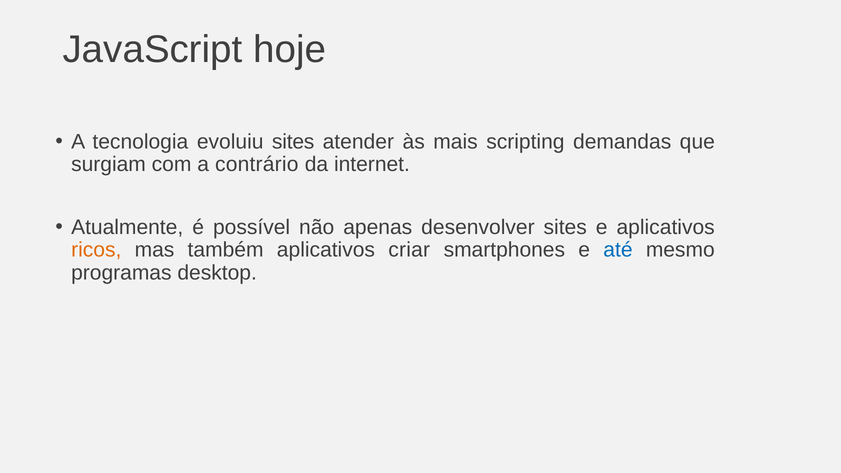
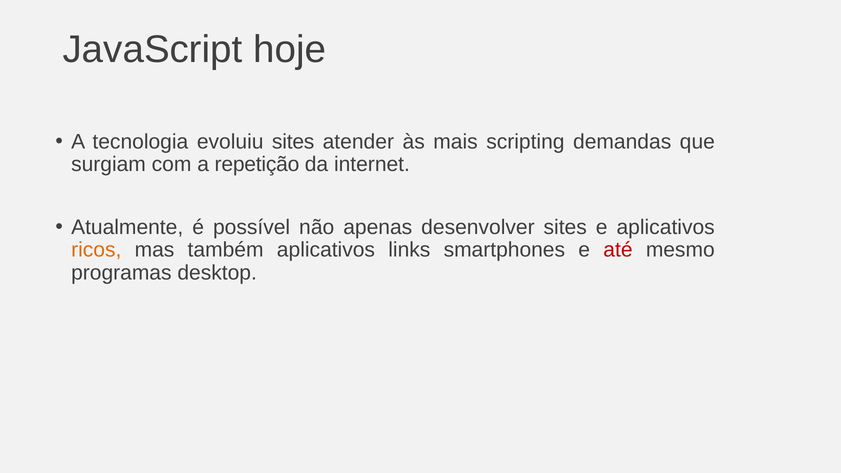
contrário: contrário -> repetição
criar: criar -> links
até colour: blue -> red
